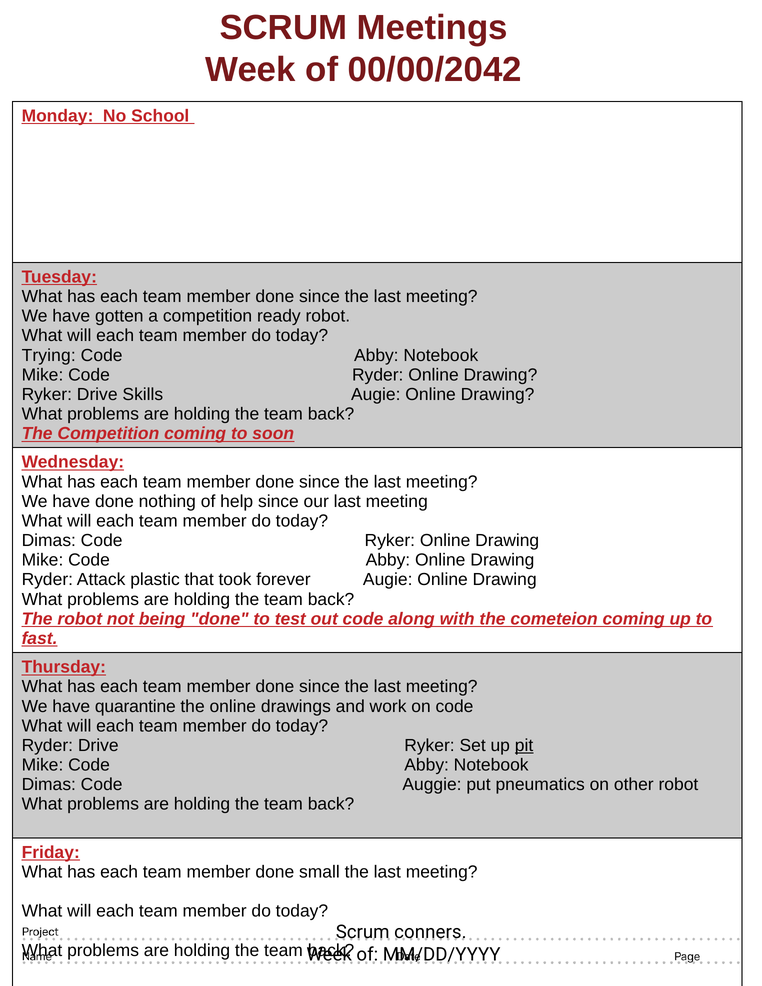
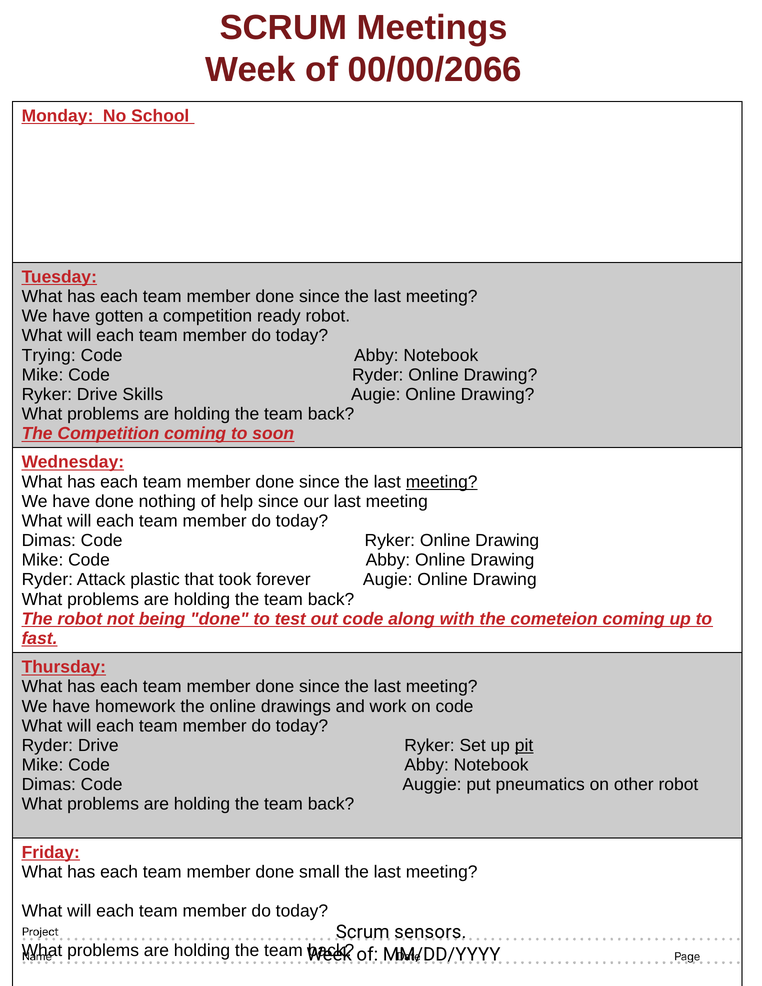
00/00/2042: 00/00/2042 -> 00/00/2066
meeting at (442, 482) underline: none -> present
quarantine: quarantine -> homework
conners: conners -> sensors
